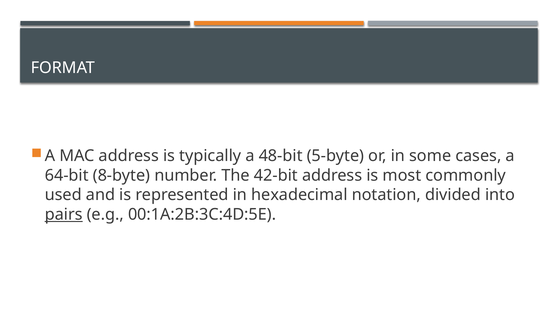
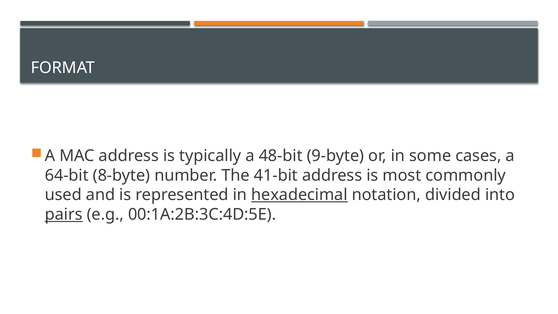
5-byte: 5-byte -> 9-byte
42-bit: 42-bit -> 41-bit
hexadecimal underline: none -> present
